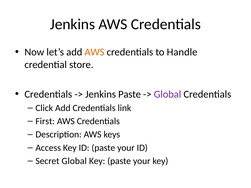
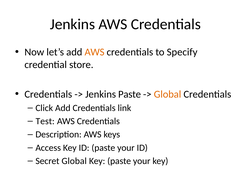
Handle: Handle -> Specify
Global at (168, 94) colour: purple -> orange
First: First -> Test
